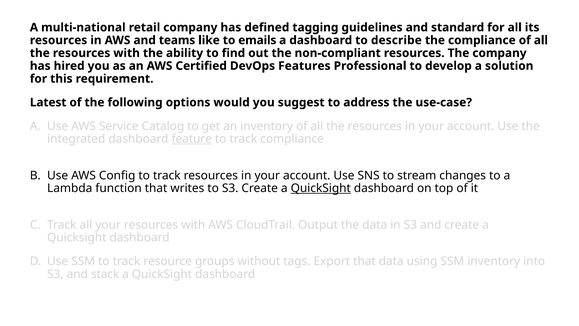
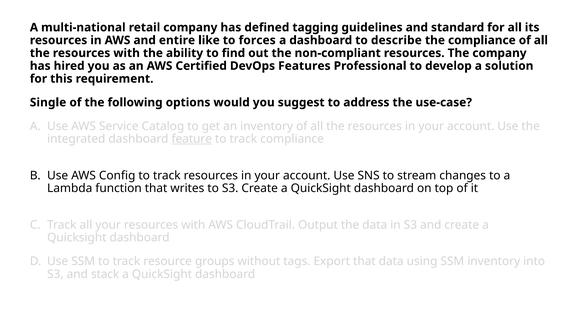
teams: teams -> entire
emails: emails -> forces
Latest: Latest -> Single
QuickSight at (321, 188) underline: present -> none
